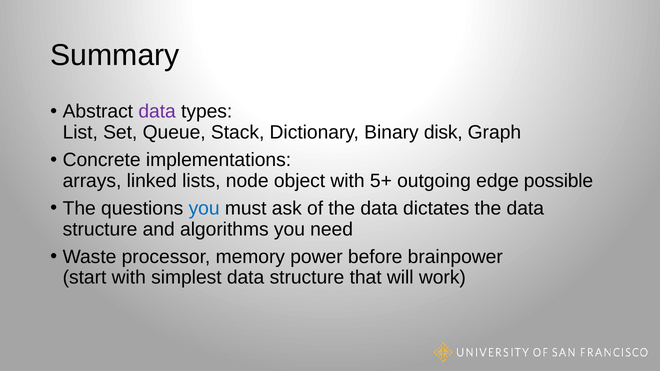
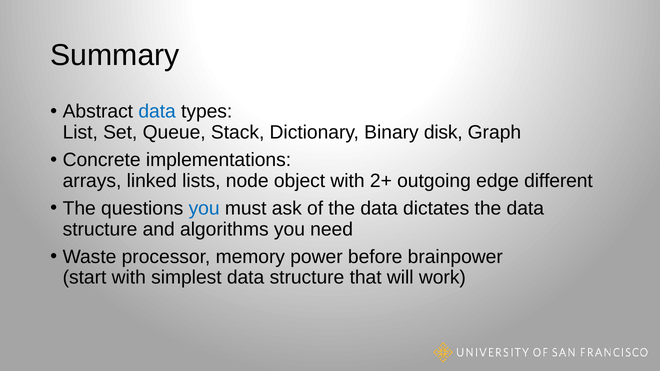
data at (157, 112) colour: purple -> blue
5+: 5+ -> 2+
possible: possible -> different
